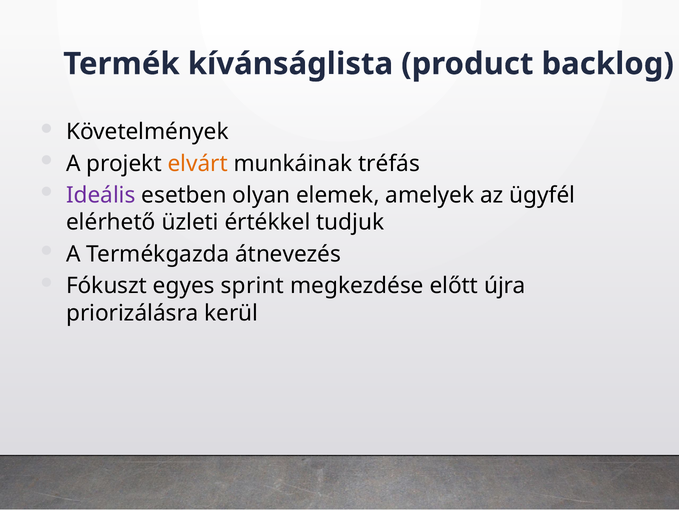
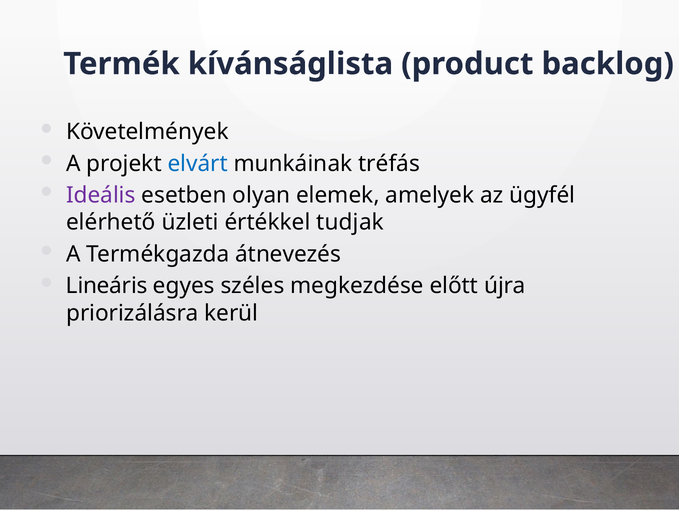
elvárt colour: orange -> blue
tudjuk: tudjuk -> tudjak
Fókuszt: Fókuszt -> Lineáris
sprint: sprint -> széles
